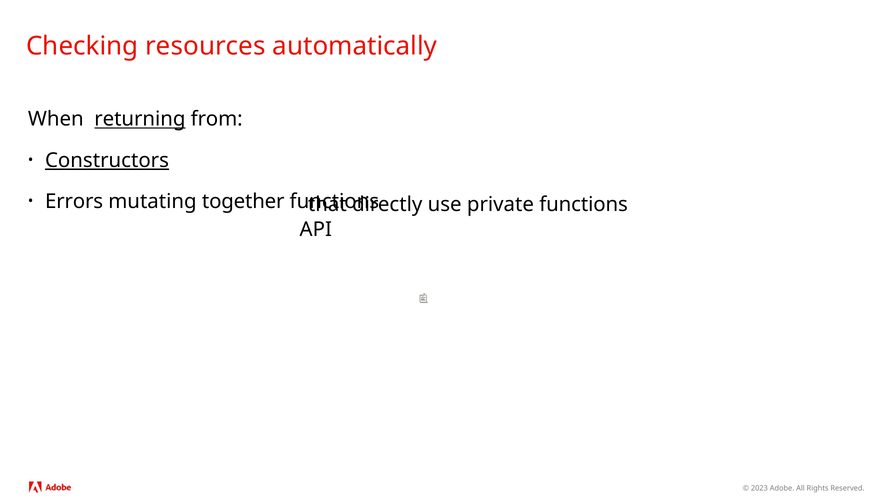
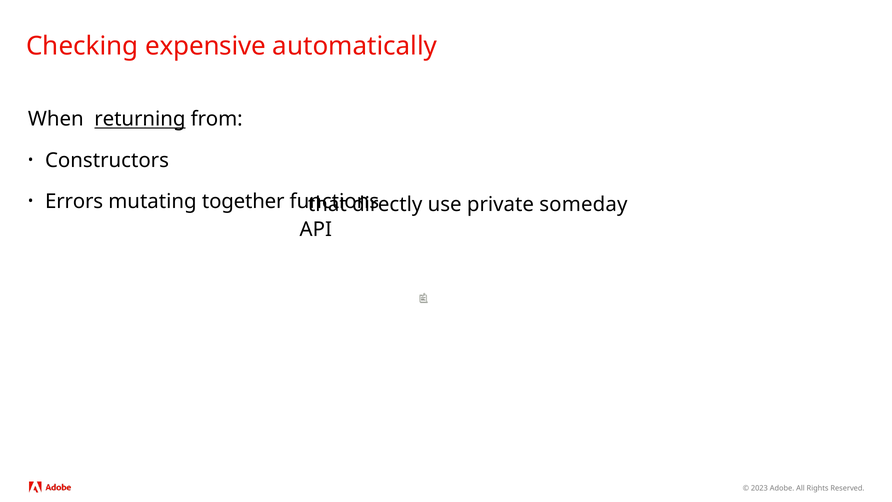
resources: resources -> expensive
Constructors underline: present -> none
private functions: functions -> someday
